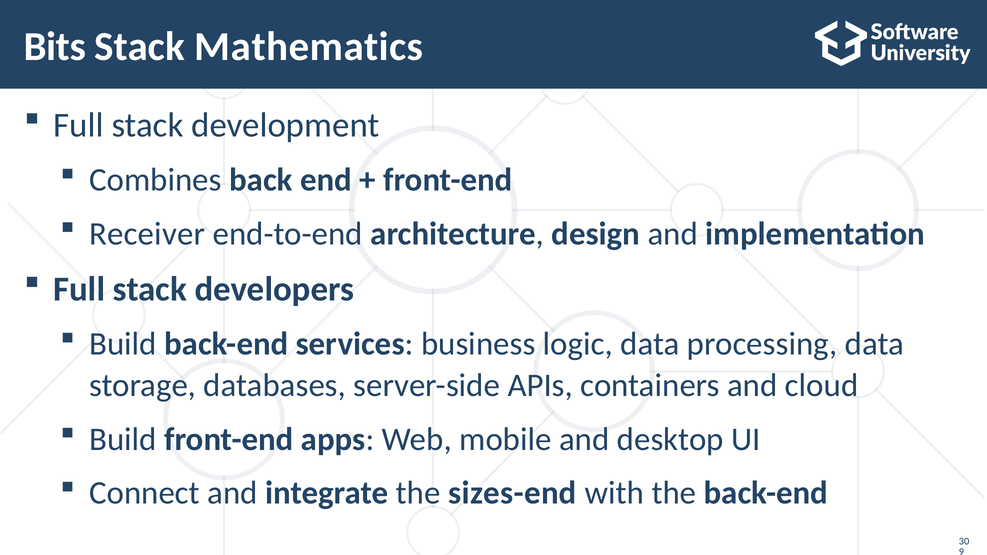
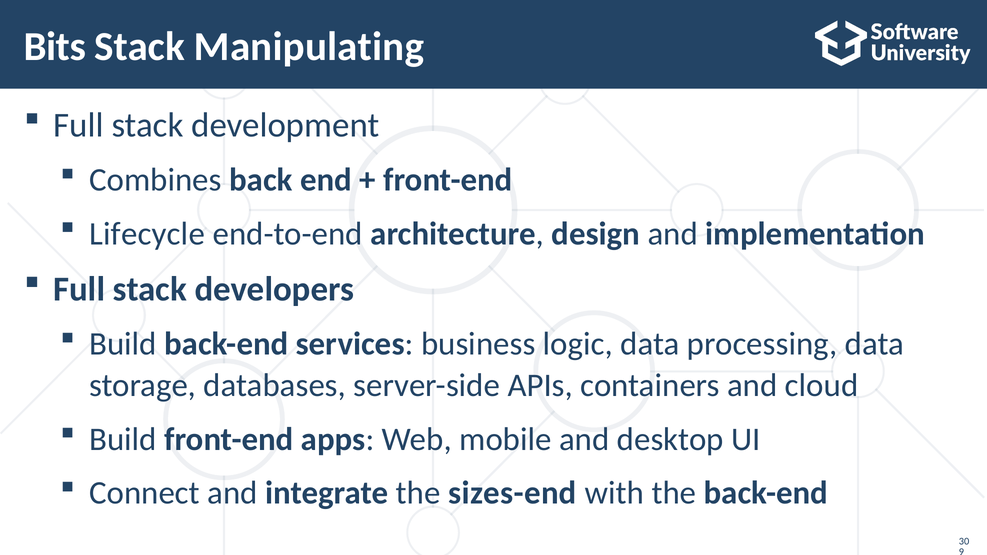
Mathematics: Mathematics -> Manipulating
Receiver: Receiver -> Lifecycle
